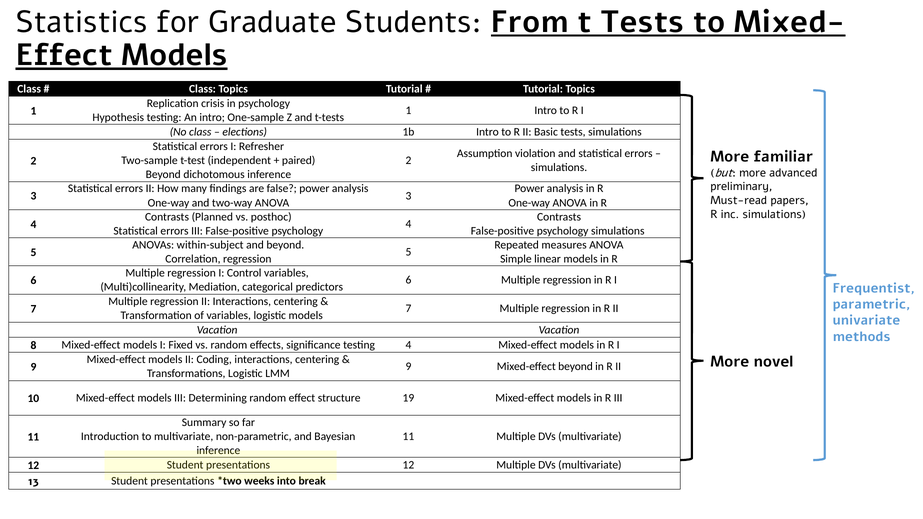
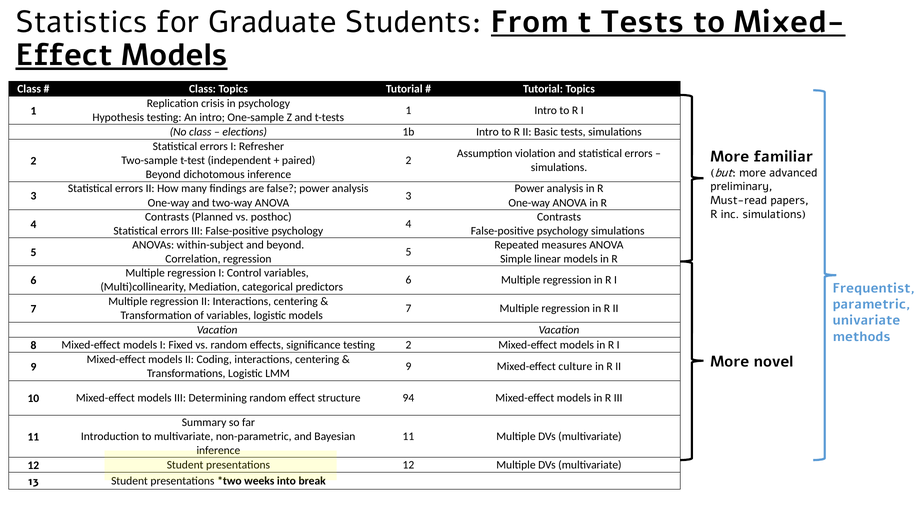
testing 4: 4 -> 2
Mixed-effect beyond: beyond -> culture
19: 19 -> 94
